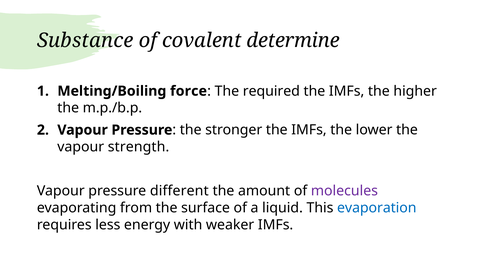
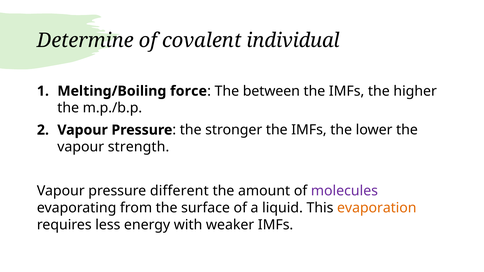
Substance: Substance -> Determine
determine: determine -> individual
required: required -> between
evaporation colour: blue -> orange
